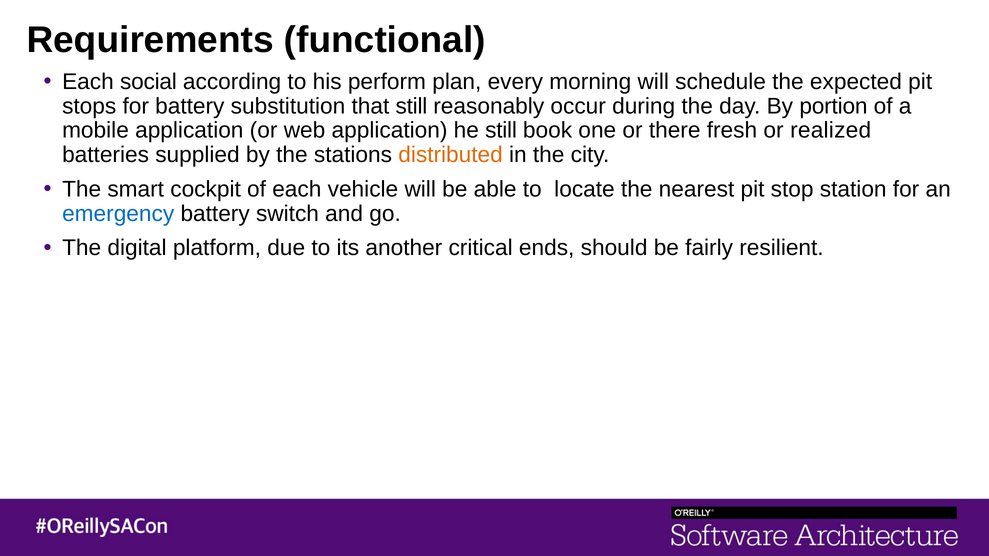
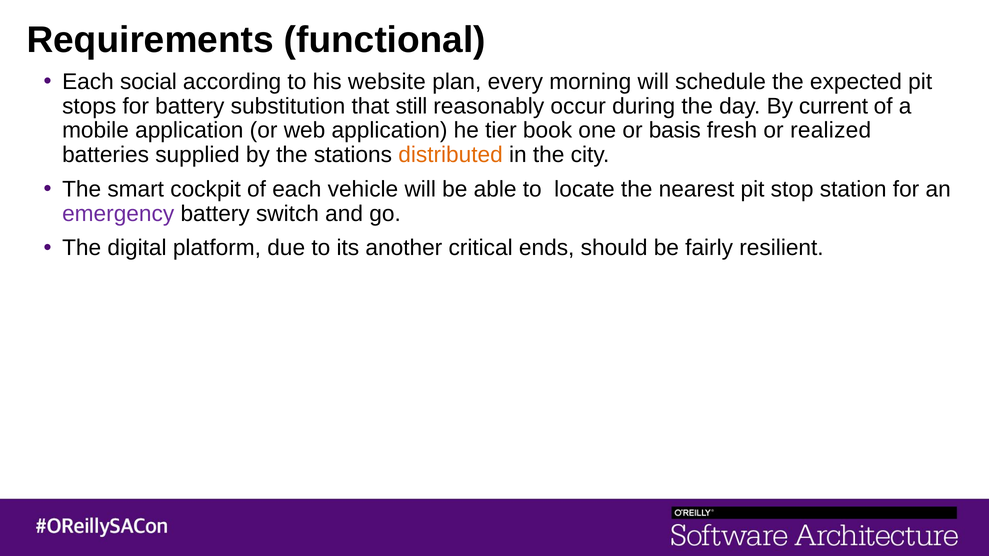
perform: perform -> website
portion: portion -> current
he still: still -> tier
there: there -> basis
emergency colour: blue -> purple
